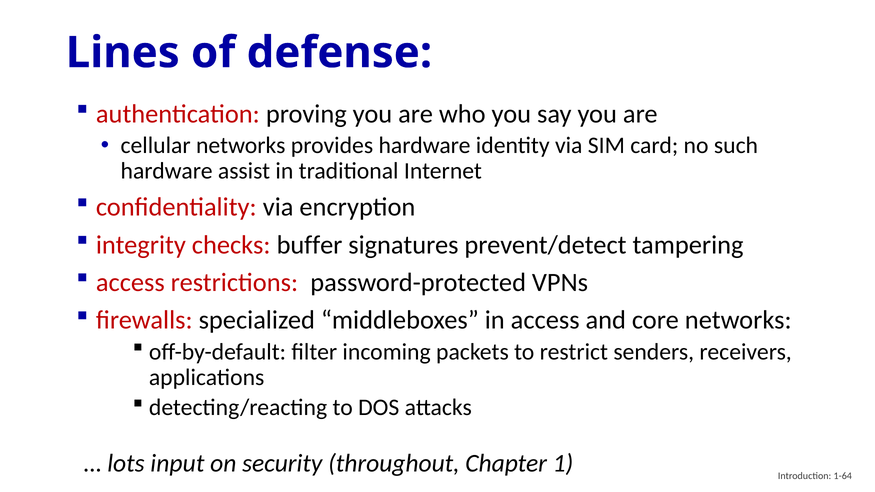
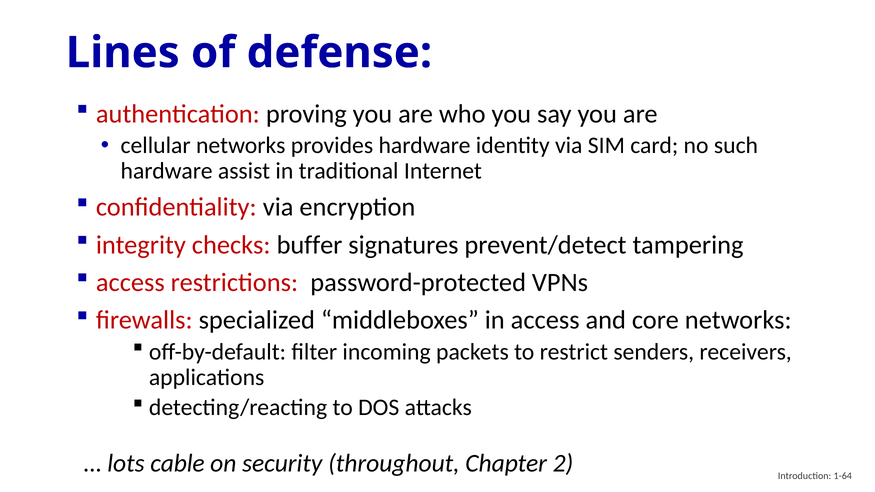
input: input -> cable
1: 1 -> 2
